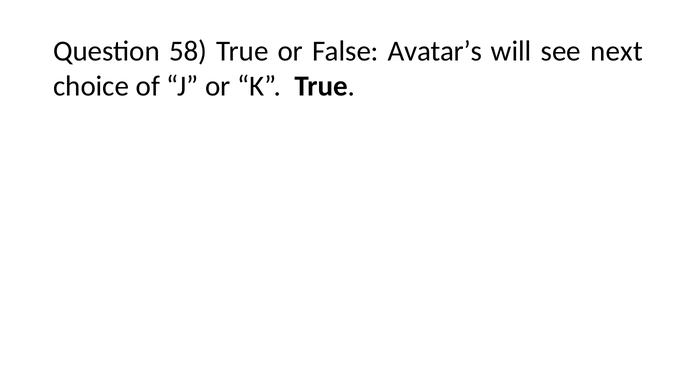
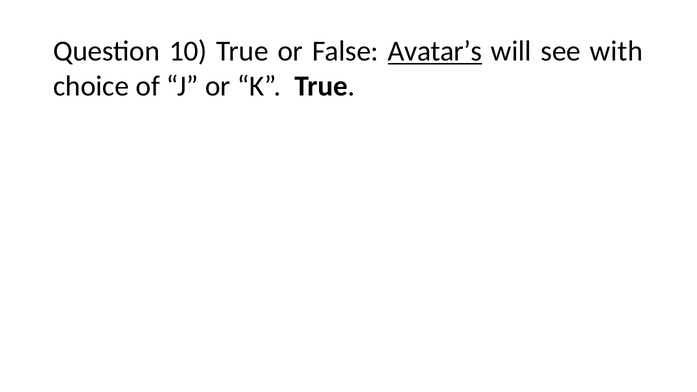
58: 58 -> 10
Avatar’s underline: none -> present
next: next -> with
